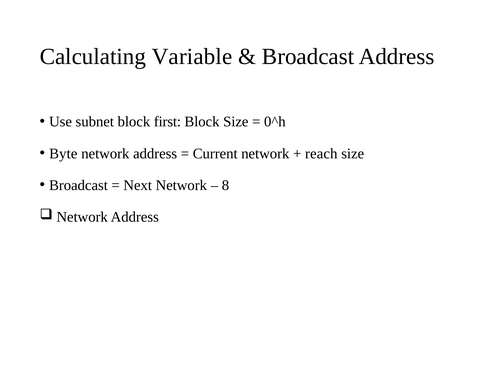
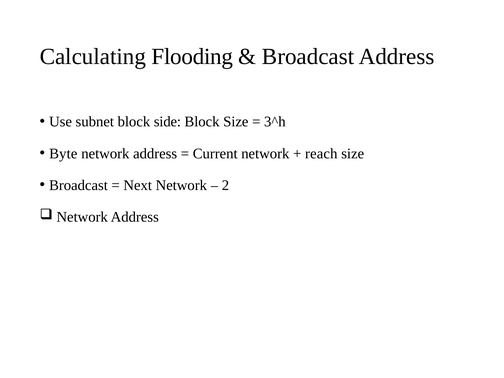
Variable: Variable -> Flooding
first: first -> side
0^h: 0^h -> 3^h
8: 8 -> 2
